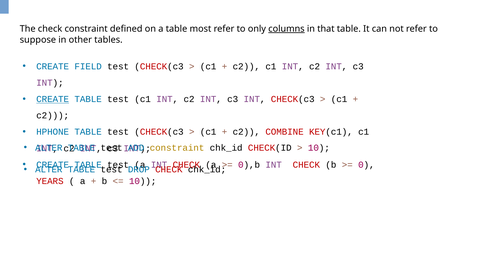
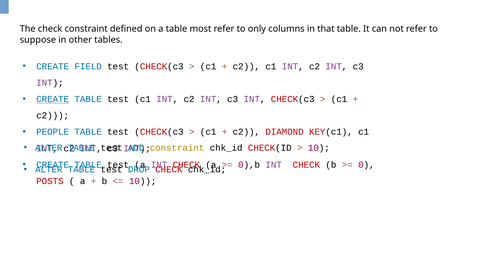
columns underline: present -> none
HPHONE: HPHONE -> PEOPLE
COMBINE: COMBINE -> DIAMOND
YEARS: YEARS -> POSTS
